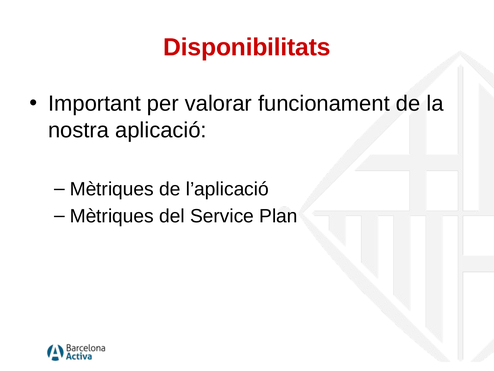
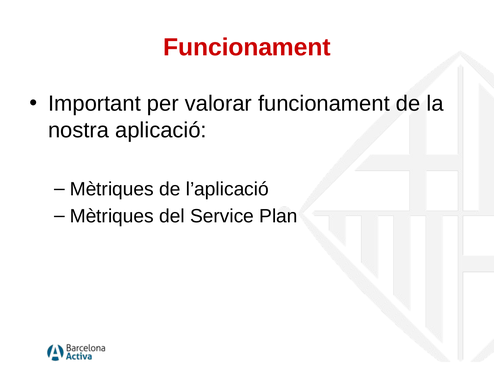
Disponibilitats at (247, 47): Disponibilitats -> Funcionament
